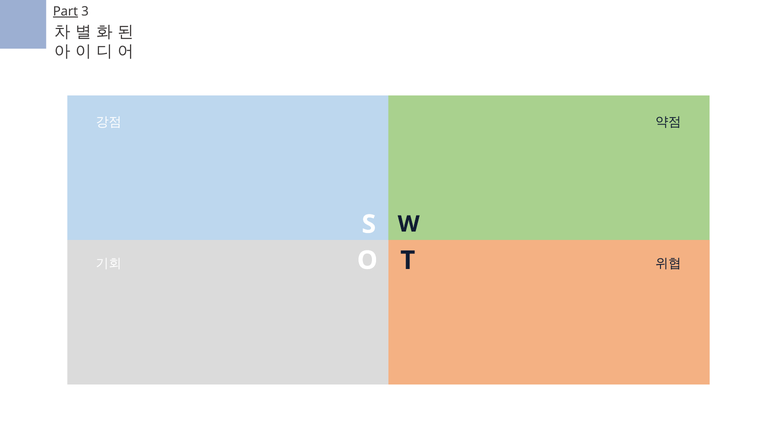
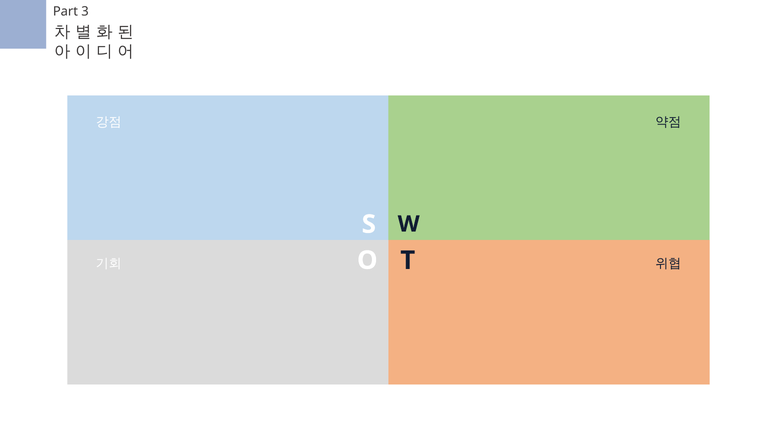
Part underline: present -> none
